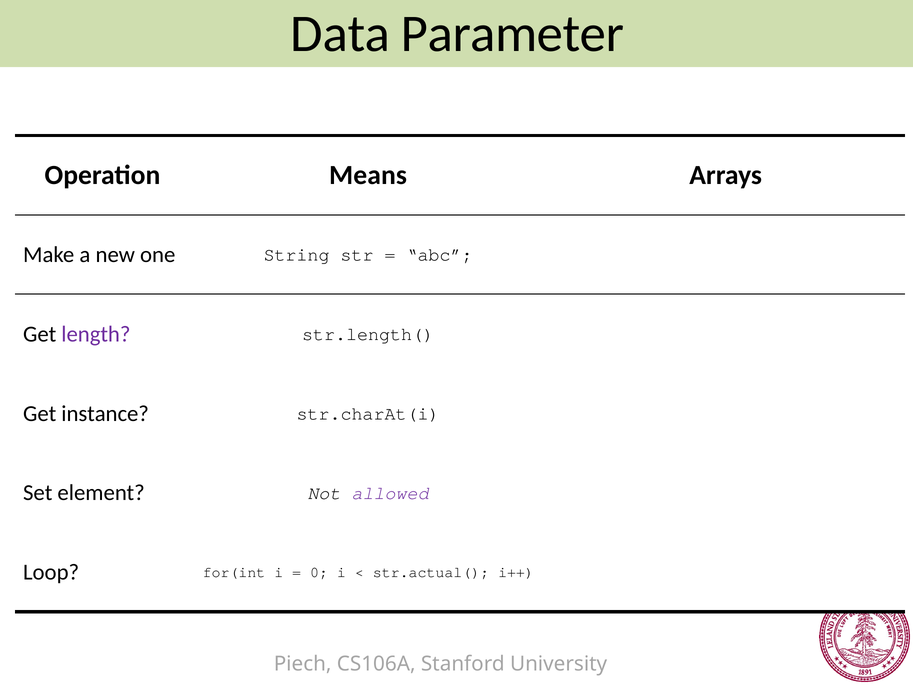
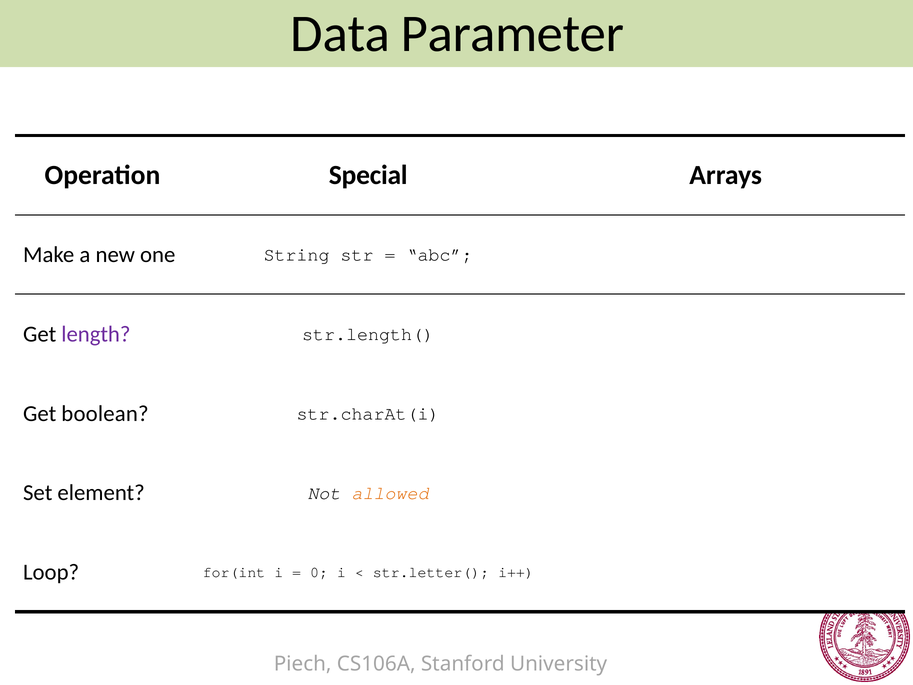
Means: Means -> Special
instance: instance -> boolean
allowed colour: purple -> orange
str.actual(: str.actual( -> str.letter(
